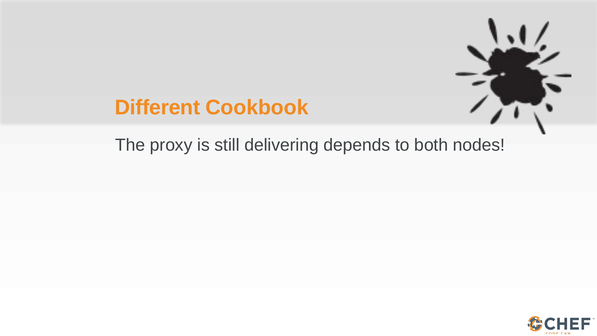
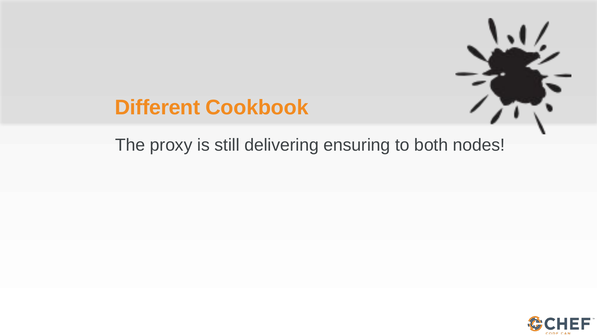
depends: depends -> ensuring
